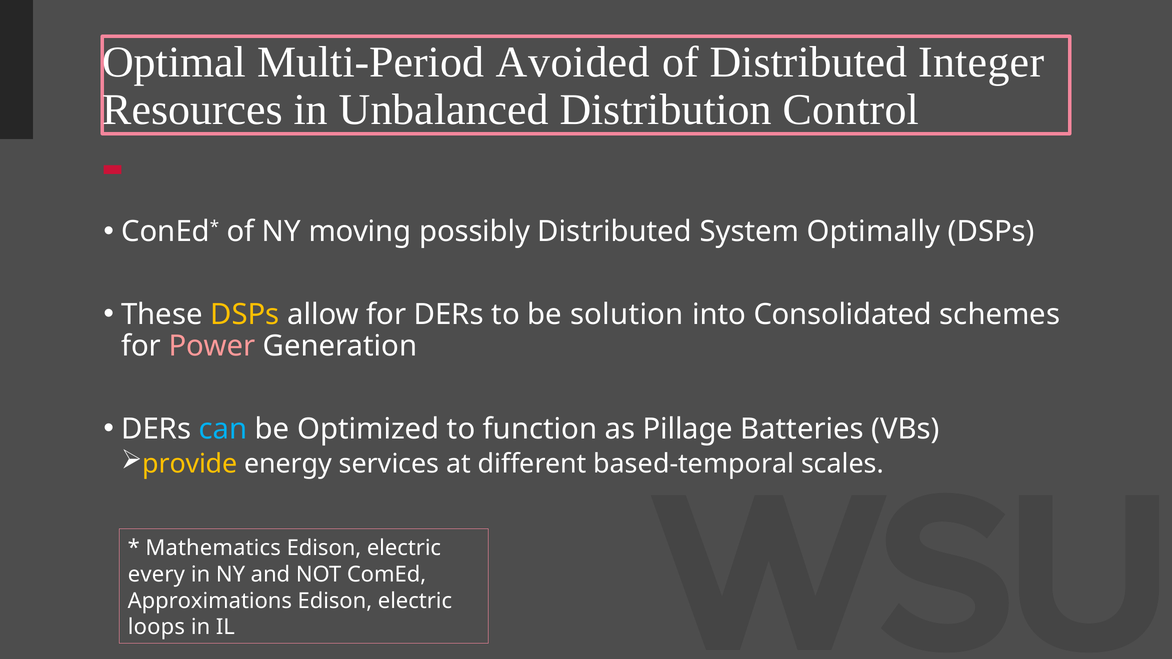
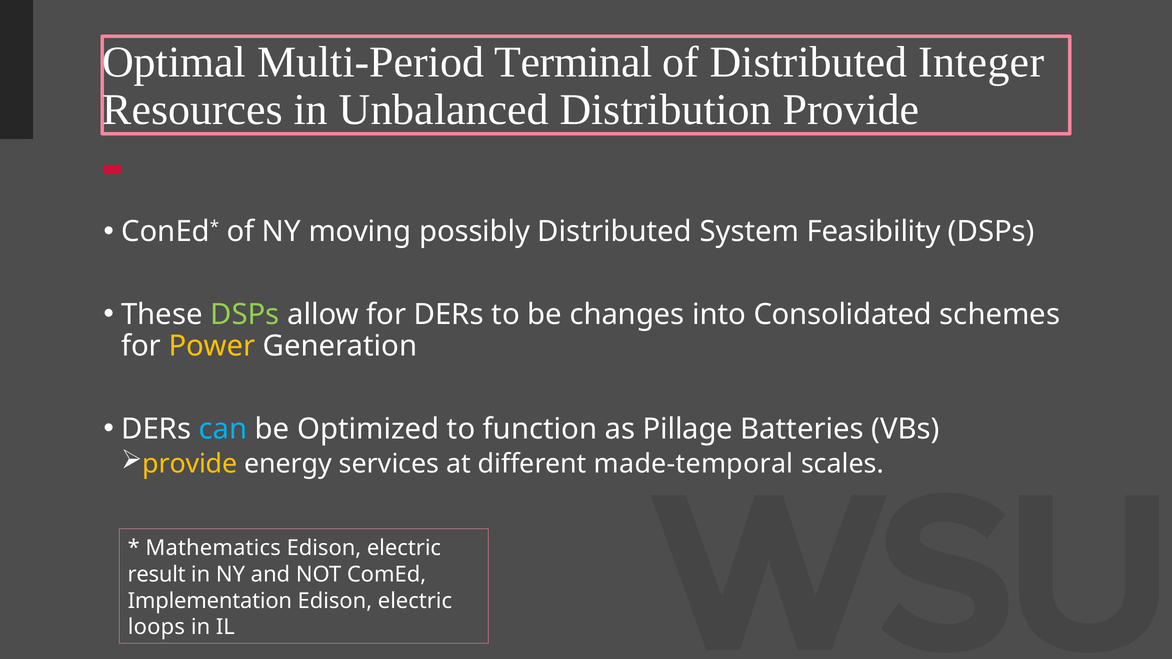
Avoided: Avoided -> Terminal
Distribution Control: Control -> Provide
Optimally: Optimally -> Feasibility
DSPs at (245, 315) colour: yellow -> light green
solution: solution -> changes
Power colour: pink -> yellow
based-temporal: based-temporal -> made-temporal
every: every -> result
Approximations: Approximations -> Implementation
